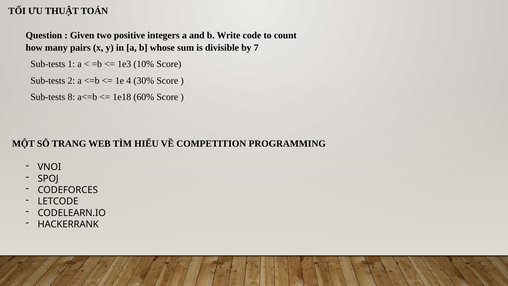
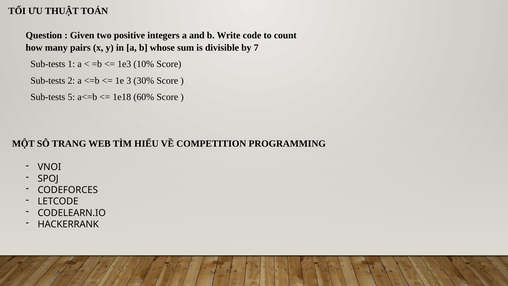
4: 4 -> 3
8: 8 -> 5
